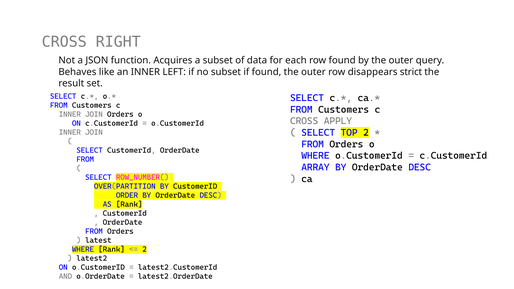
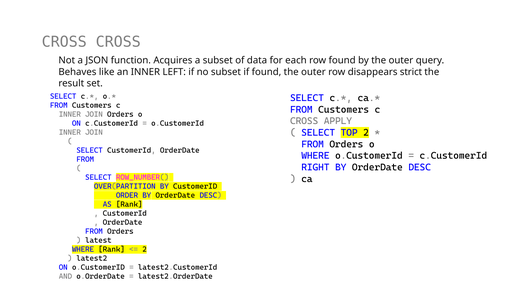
CROSS RIGHT: RIGHT -> CROSS
ARRAY: ARRAY -> RIGHT
